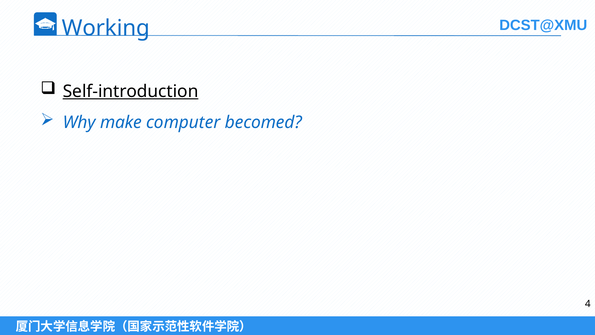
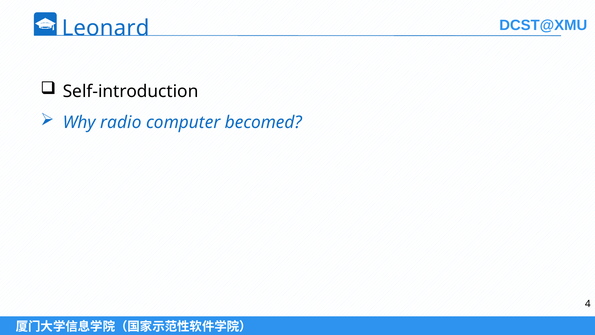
Working: Working -> Leonard
Self-introduction underline: present -> none
make: make -> radio
